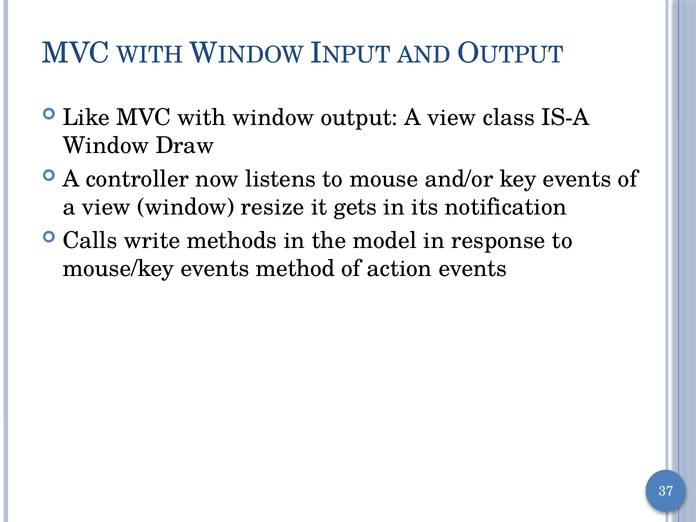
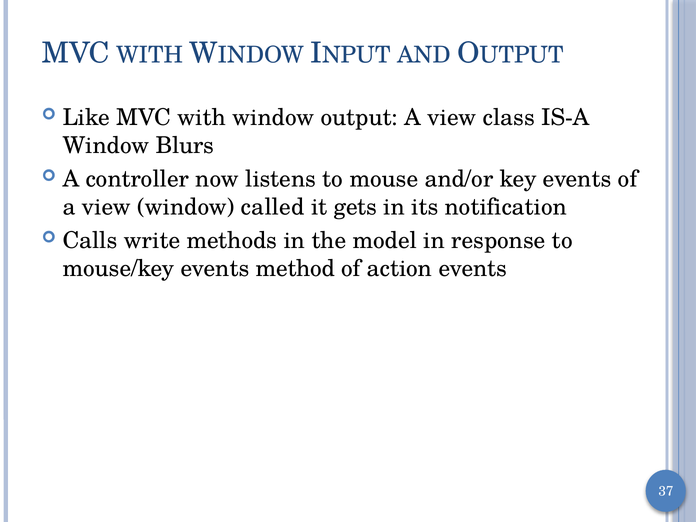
Draw: Draw -> Blurs
resize: resize -> called
